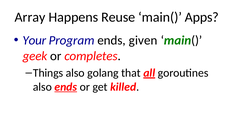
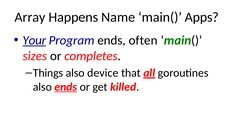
Reuse: Reuse -> Name
Your underline: none -> present
given: given -> often
geek: geek -> sizes
golang: golang -> device
